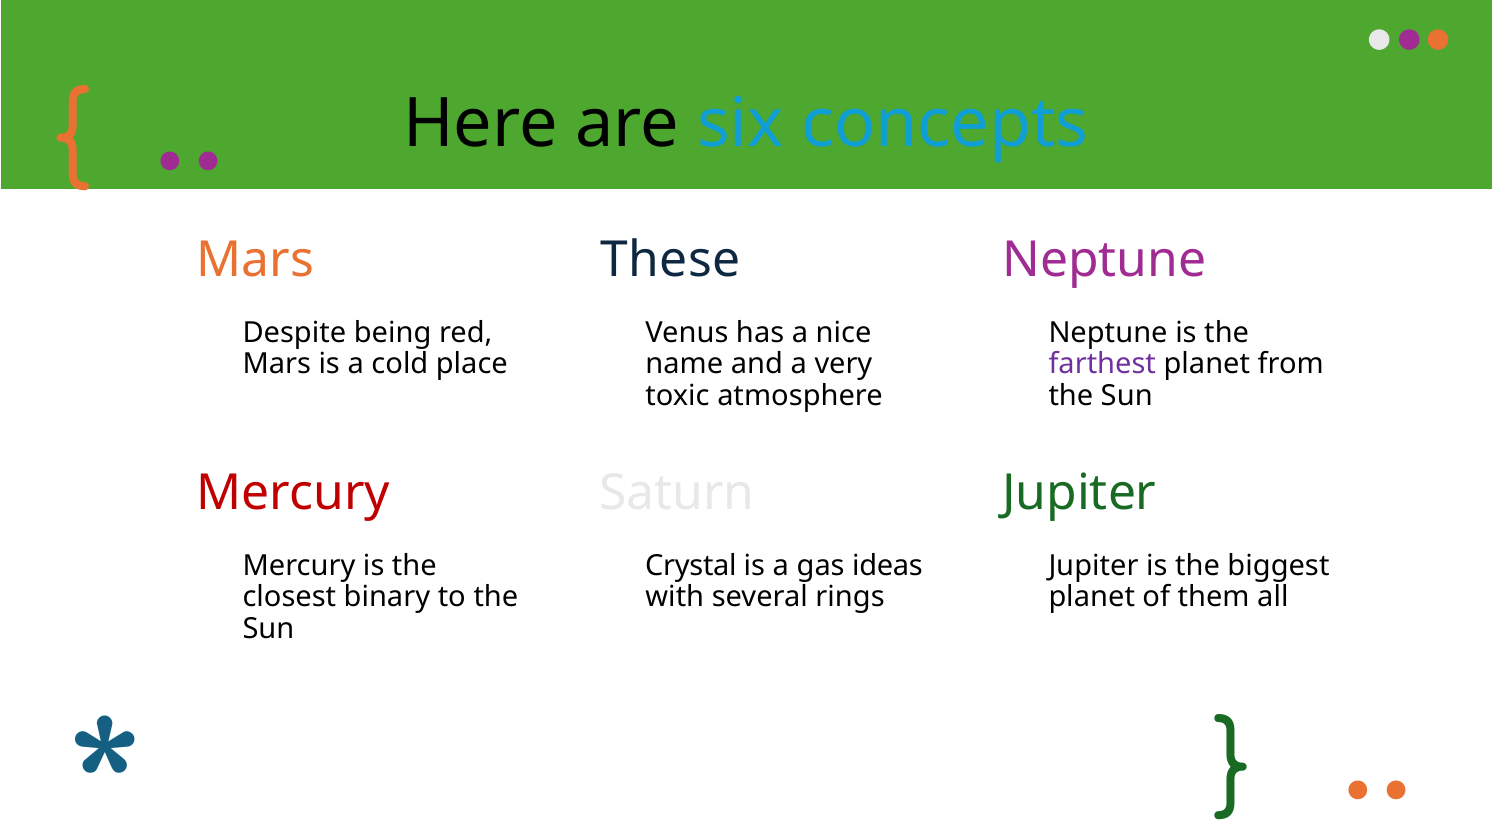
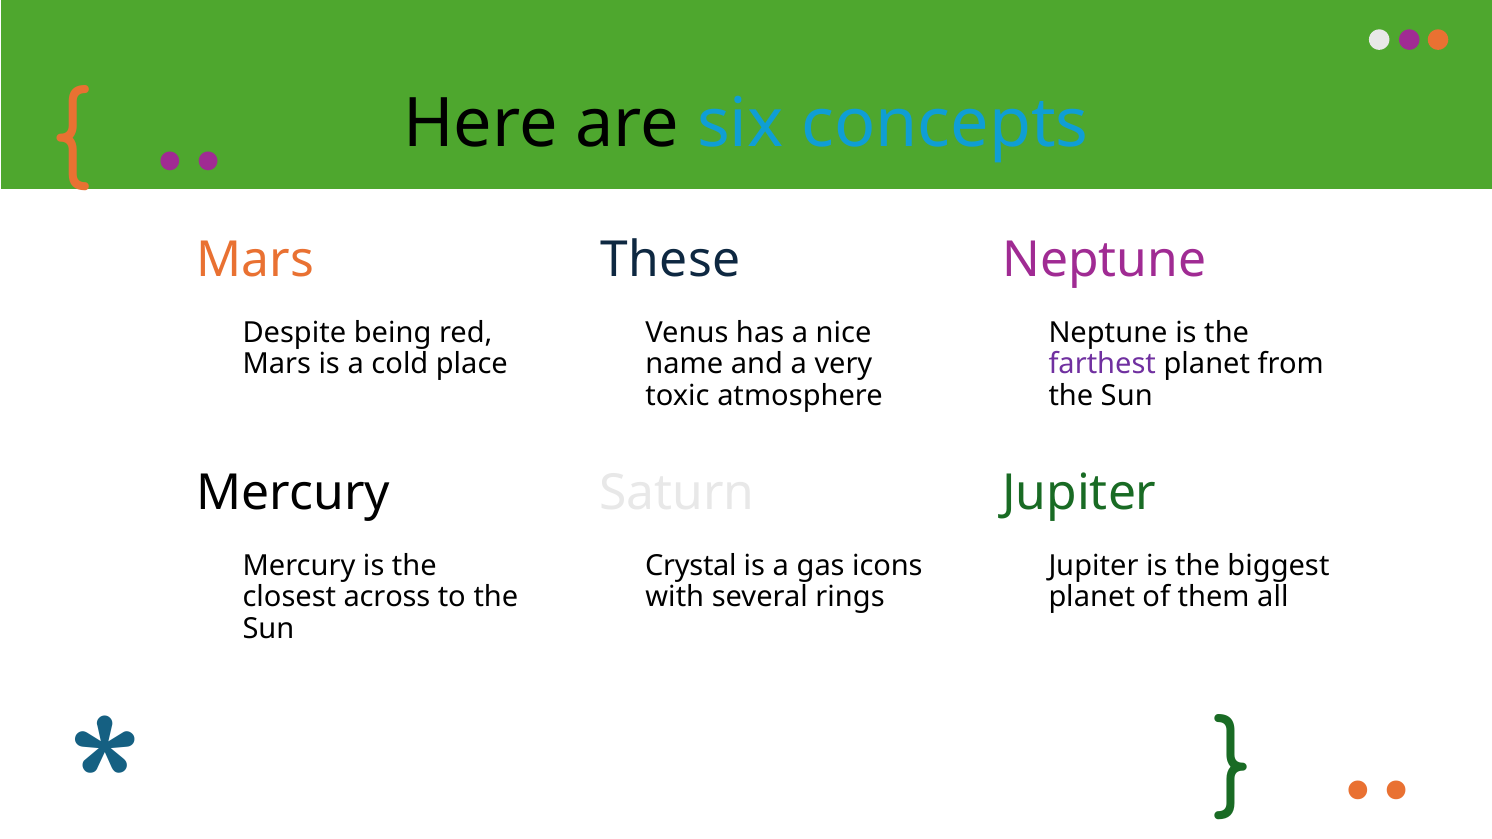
Mercury at (293, 494) colour: red -> black
ideas: ideas -> icons
binary: binary -> across
